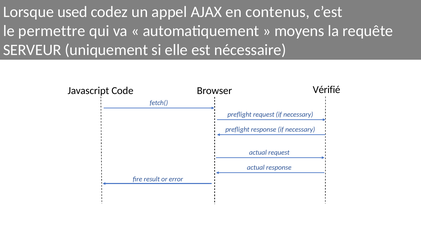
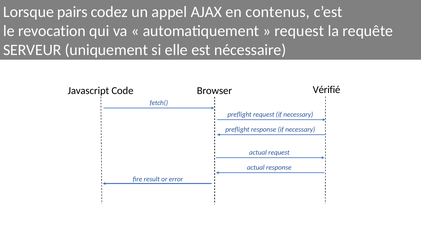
used: used -> pairs
permettre: permettre -> revocation
moyens at (299, 31): moyens -> request
